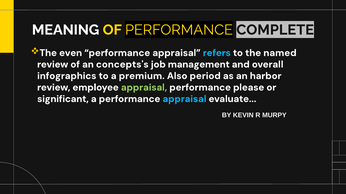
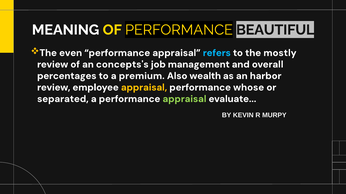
COMPLETE: COMPLETE -> BEAUTIFUL
named: named -> mostly
infographics: infographics -> percentages
period: period -> wealth
appraisal at (144, 88) colour: light green -> yellow
please: please -> whose
significant: significant -> separated
appraisal at (184, 99) colour: light blue -> light green
